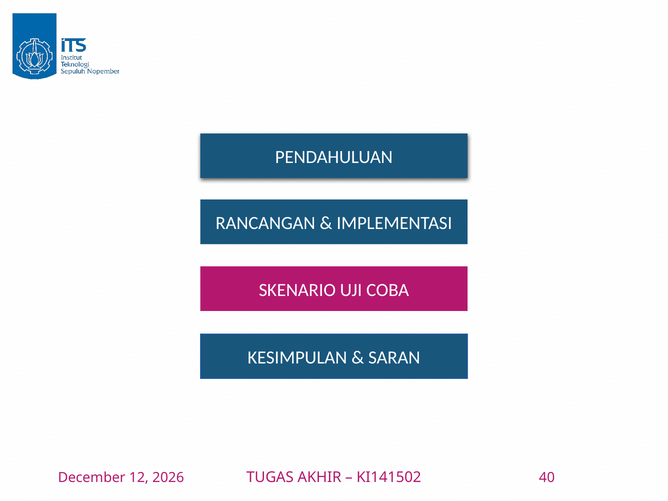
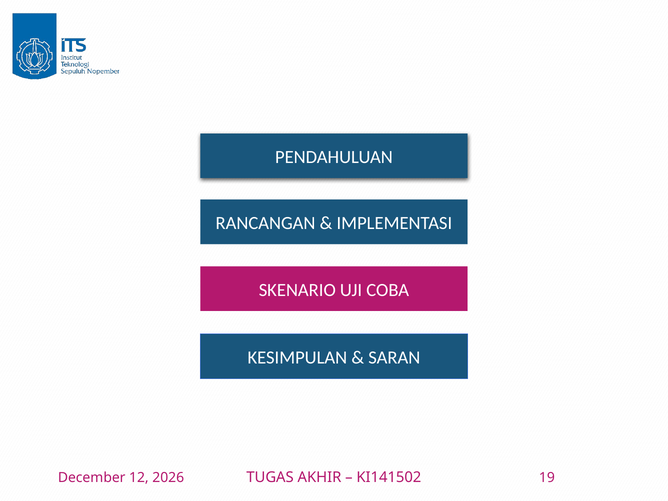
40: 40 -> 19
